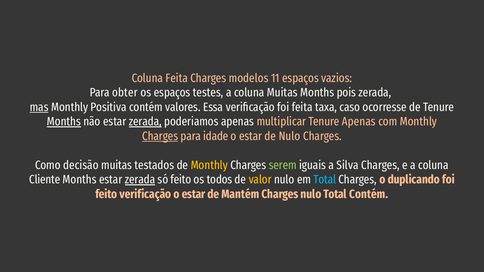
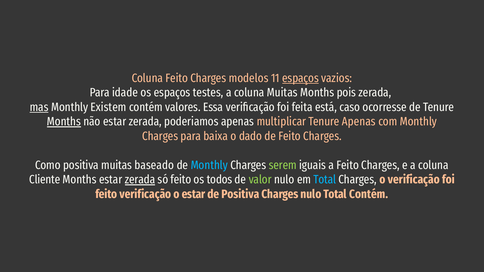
Coluna Feita: Feita -> Feito
espaços at (301, 78) underline: none -> present
obter: obter -> idade
Positiva: Positiva -> Existem
taxa: taxa -> está
zerada at (145, 122) underline: present -> none
Charges at (160, 136) underline: present -> none
idade: idade -> baixa
estar at (251, 136): estar -> dado
de Nulo: Nulo -> Feito
Como decisão: decisão -> positiva
testados: testados -> baseado
Monthly at (209, 165) colour: yellow -> light blue
a Silva: Silva -> Feito
valor colour: yellow -> light green
o duplicando: duplicando -> verificação
de Mantém: Mantém -> Positiva
